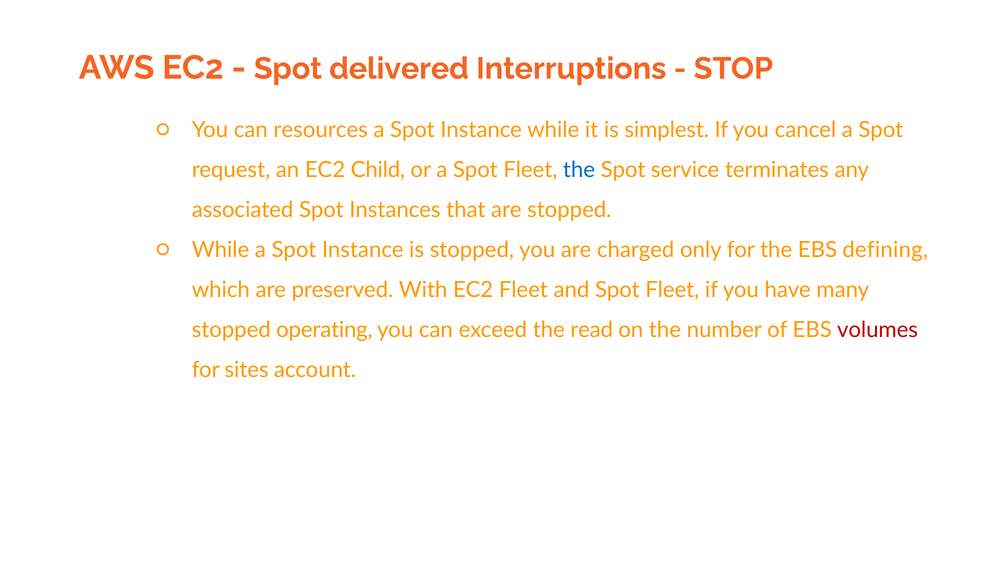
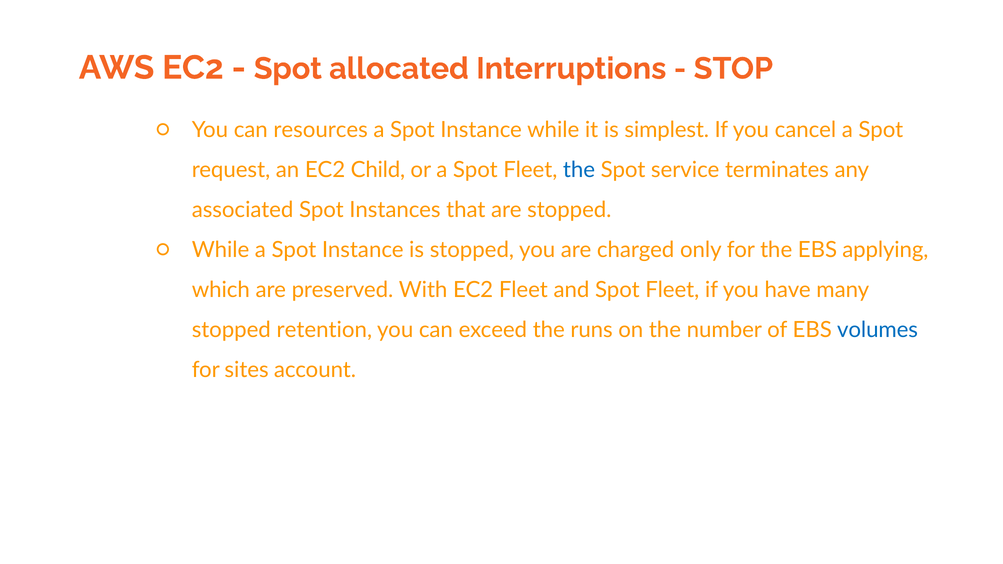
delivered: delivered -> allocated
defining: defining -> applying
operating: operating -> retention
read: read -> runs
volumes colour: red -> blue
